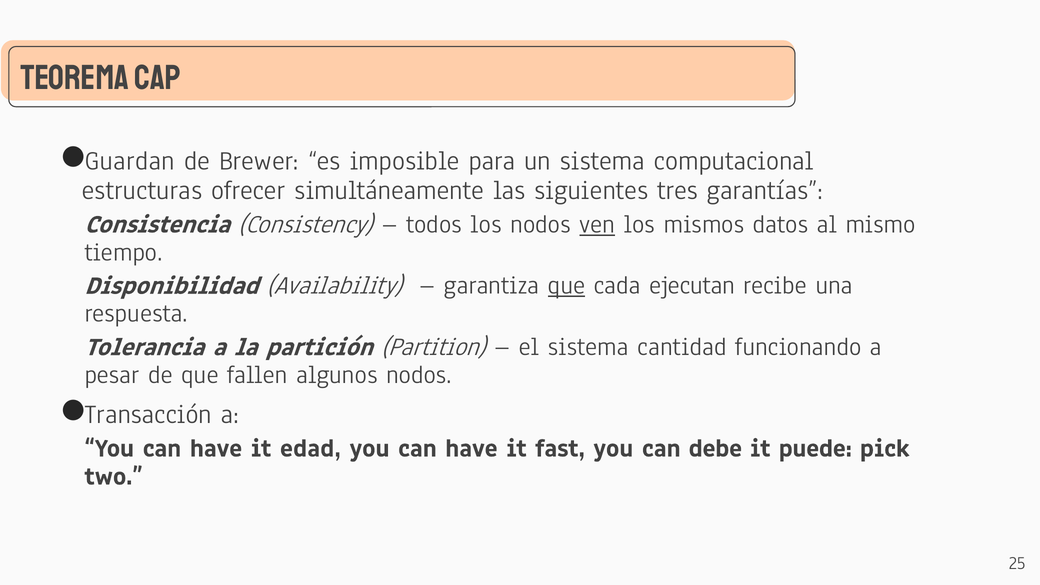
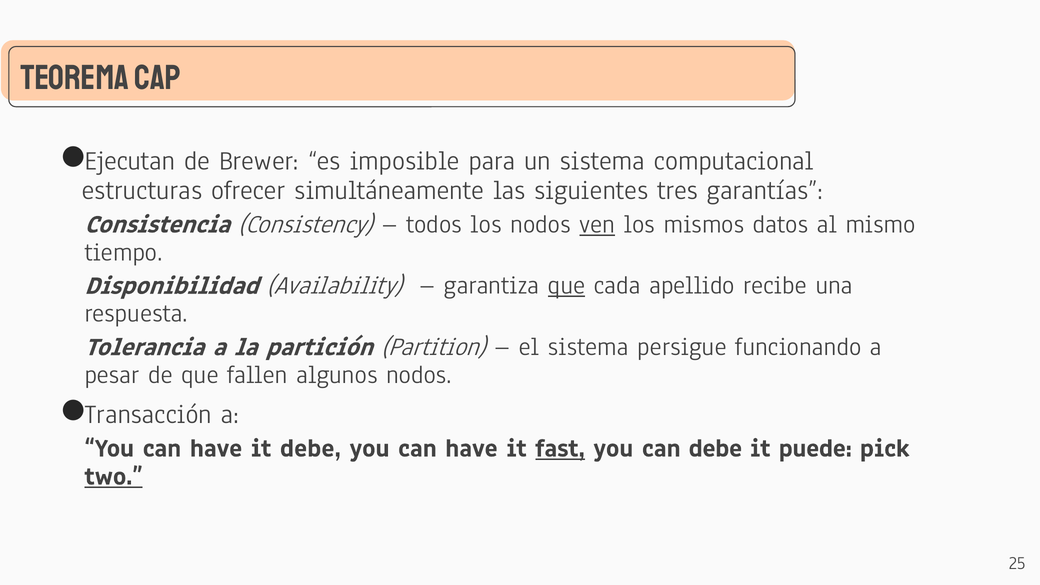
Guardan: Guardan -> Ejecutan
ejecutan: ejecutan -> apellido
cantidad: cantidad -> persigue
it edad: edad -> debe
fast underline: none -> present
two underline: none -> present
